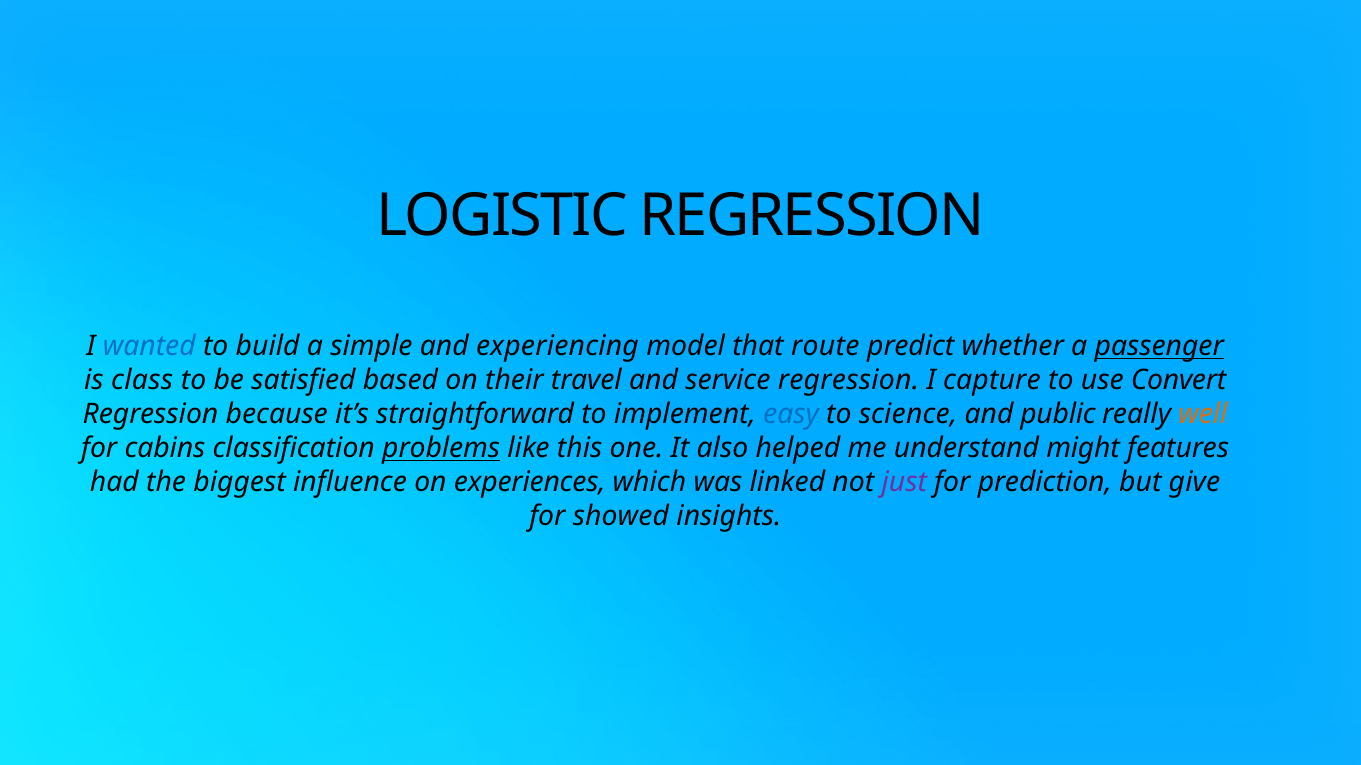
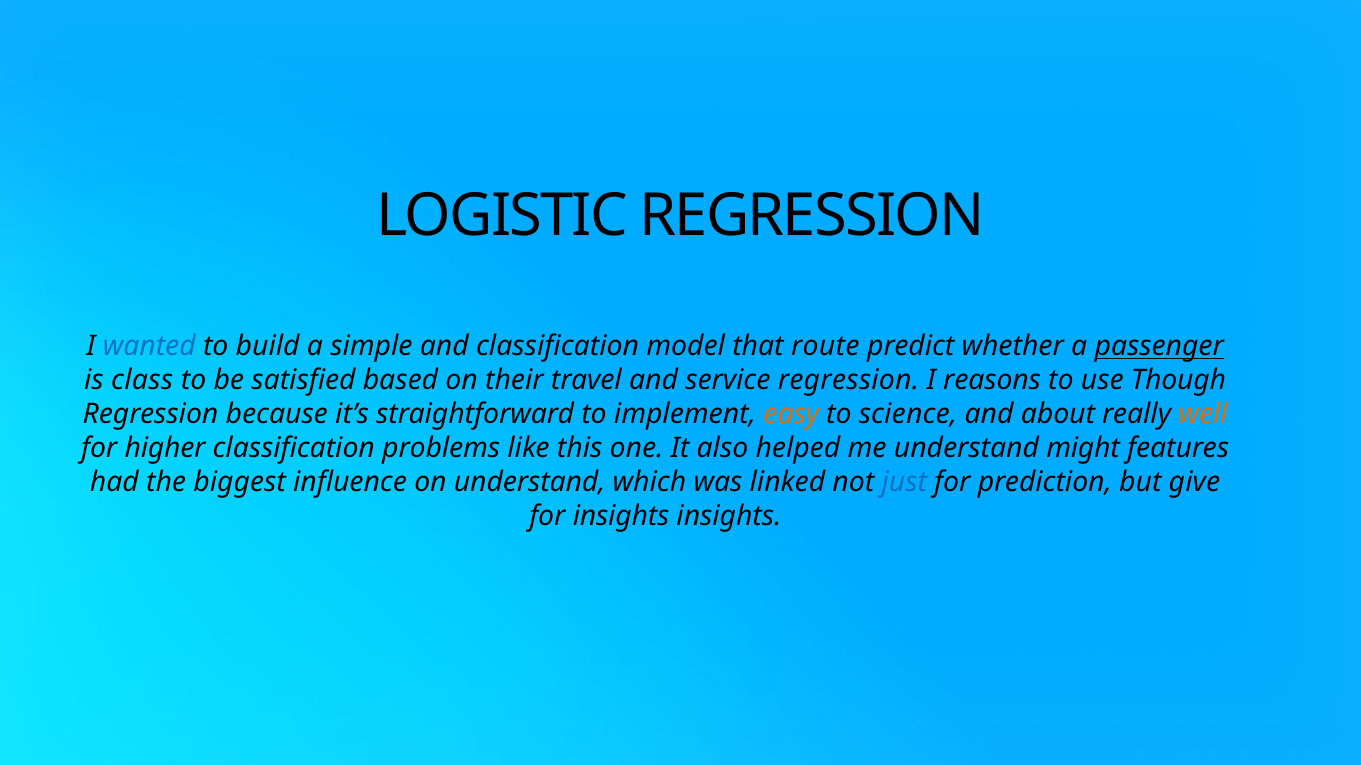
and experiencing: experiencing -> classification
capture: capture -> reasons
Convert: Convert -> Though
easy colour: blue -> orange
public: public -> about
cabins: cabins -> higher
problems underline: present -> none
on experiences: experiences -> understand
just colour: purple -> blue
for showed: showed -> insights
